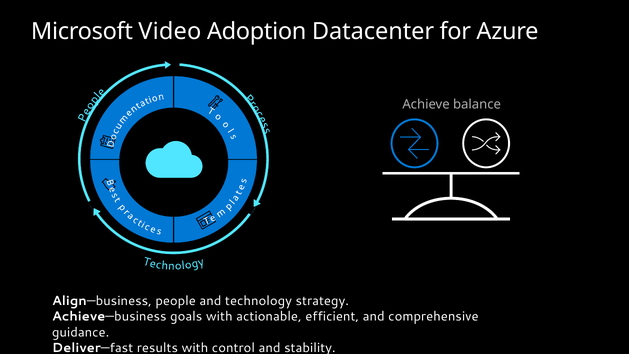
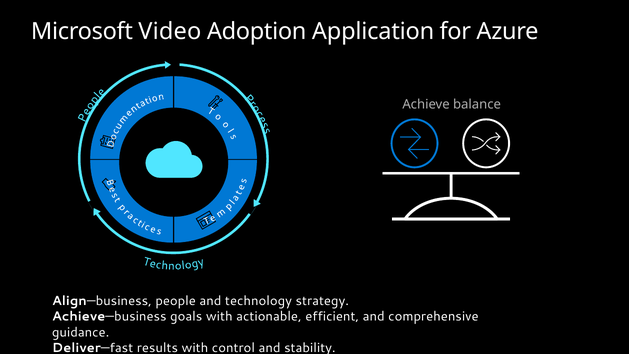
Datacenter: Datacenter -> Application
